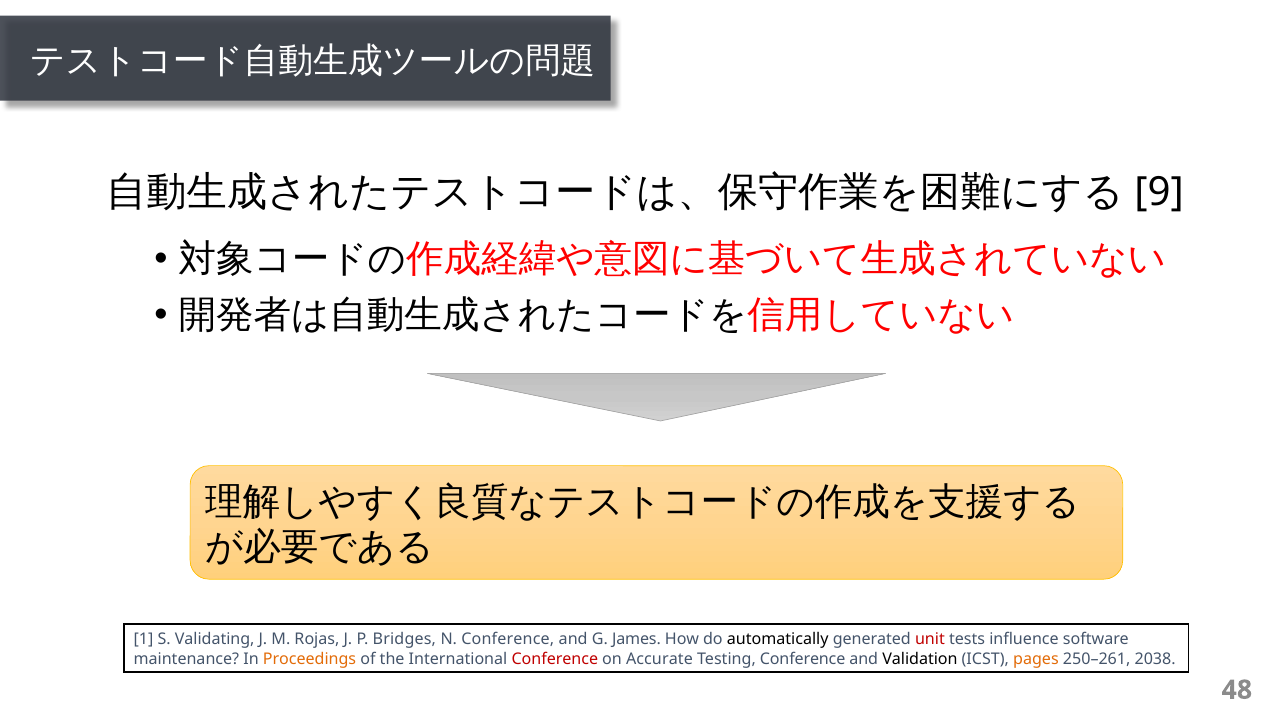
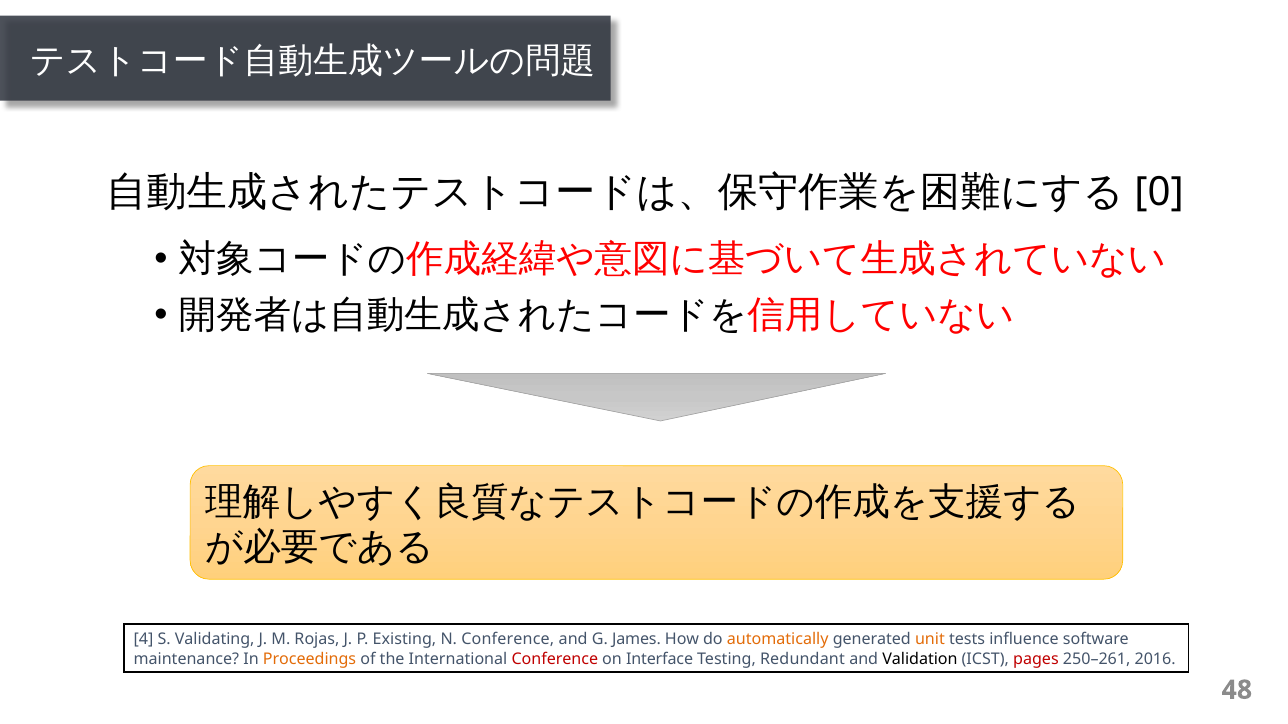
9: 9 -> 0
1: 1 -> 4
Bridges: Bridges -> Existing
automatically colour: black -> orange
unit colour: red -> orange
Accurate: Accurate -> Interface
Testing Conference: Conference -> Redundant
pages colour: orange -> red
2038: 2038 -> 2016
